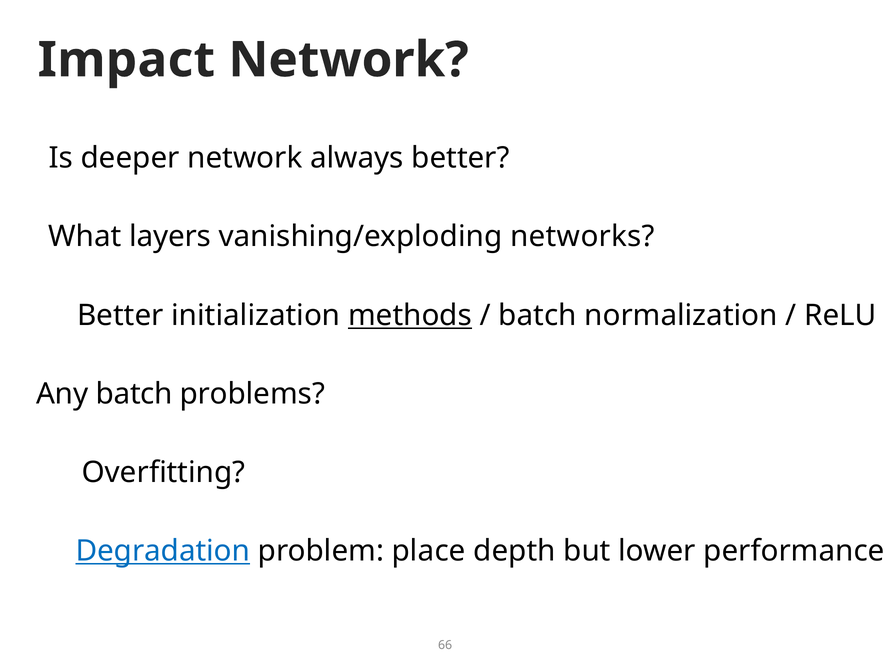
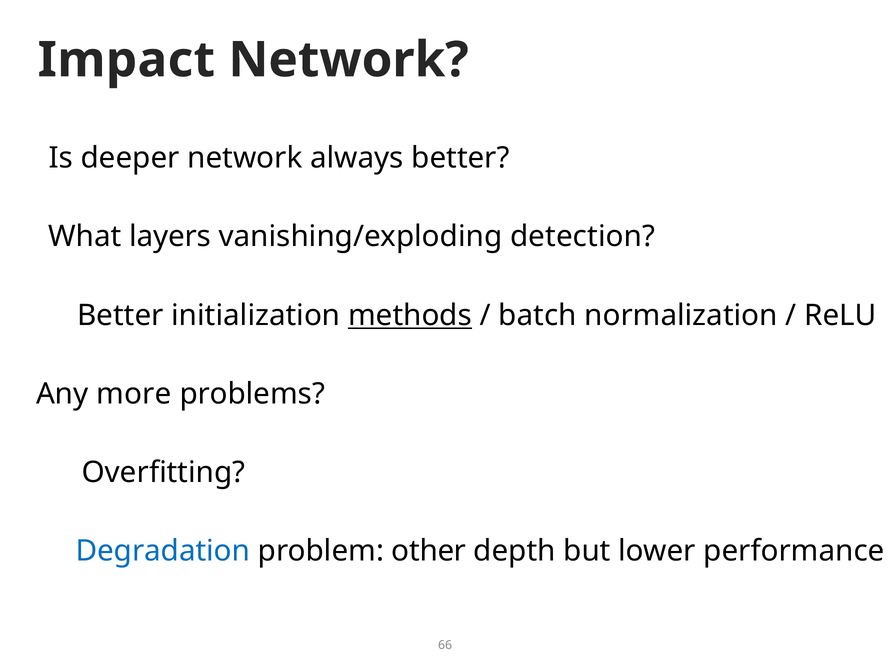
networks: networks -> detection
Any batch: batch -> more
Degradation underline: present -> none
place: place -> other
